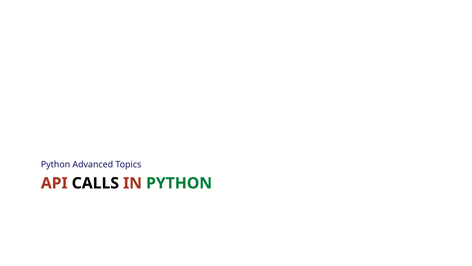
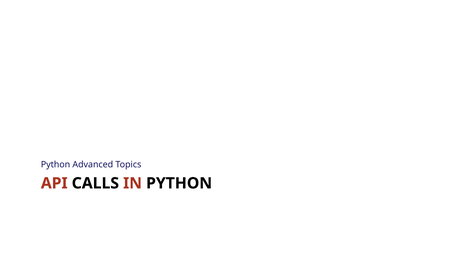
PYTHON at (179, 183) colour: green -> black
